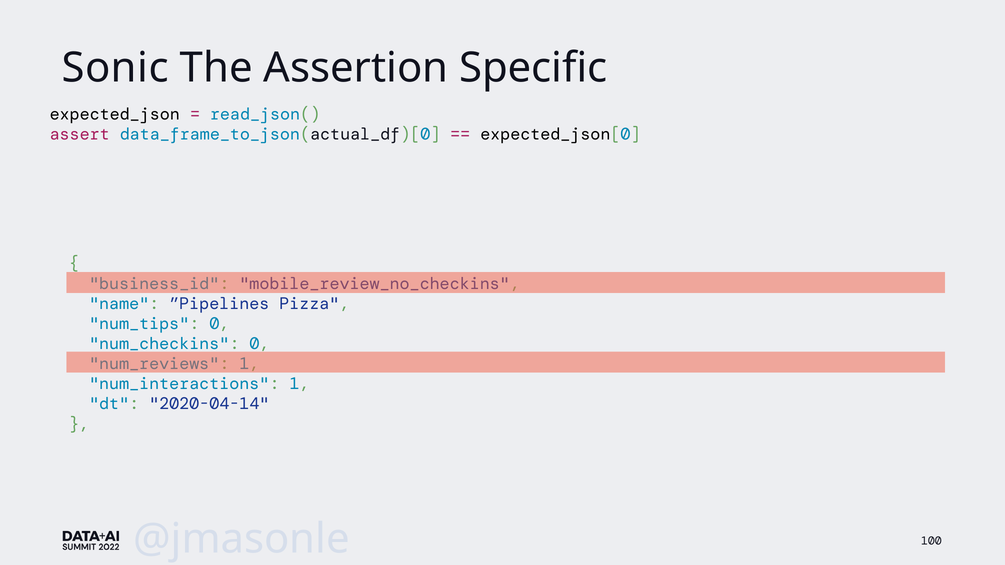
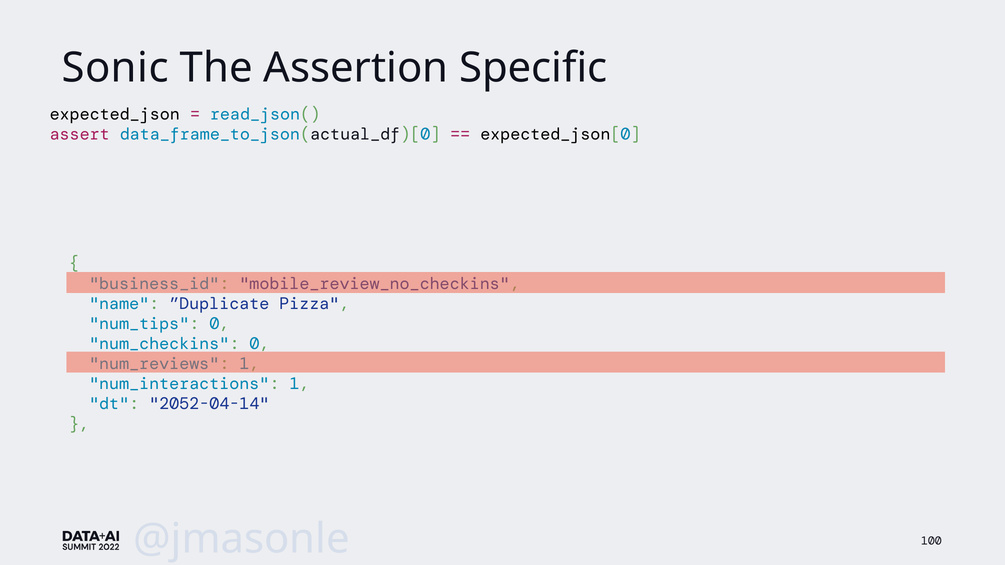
”Pipelines: ”Pipelines -> ”Duplicate
2020-04-14: 2020-04-14 -> 2052-04-14
